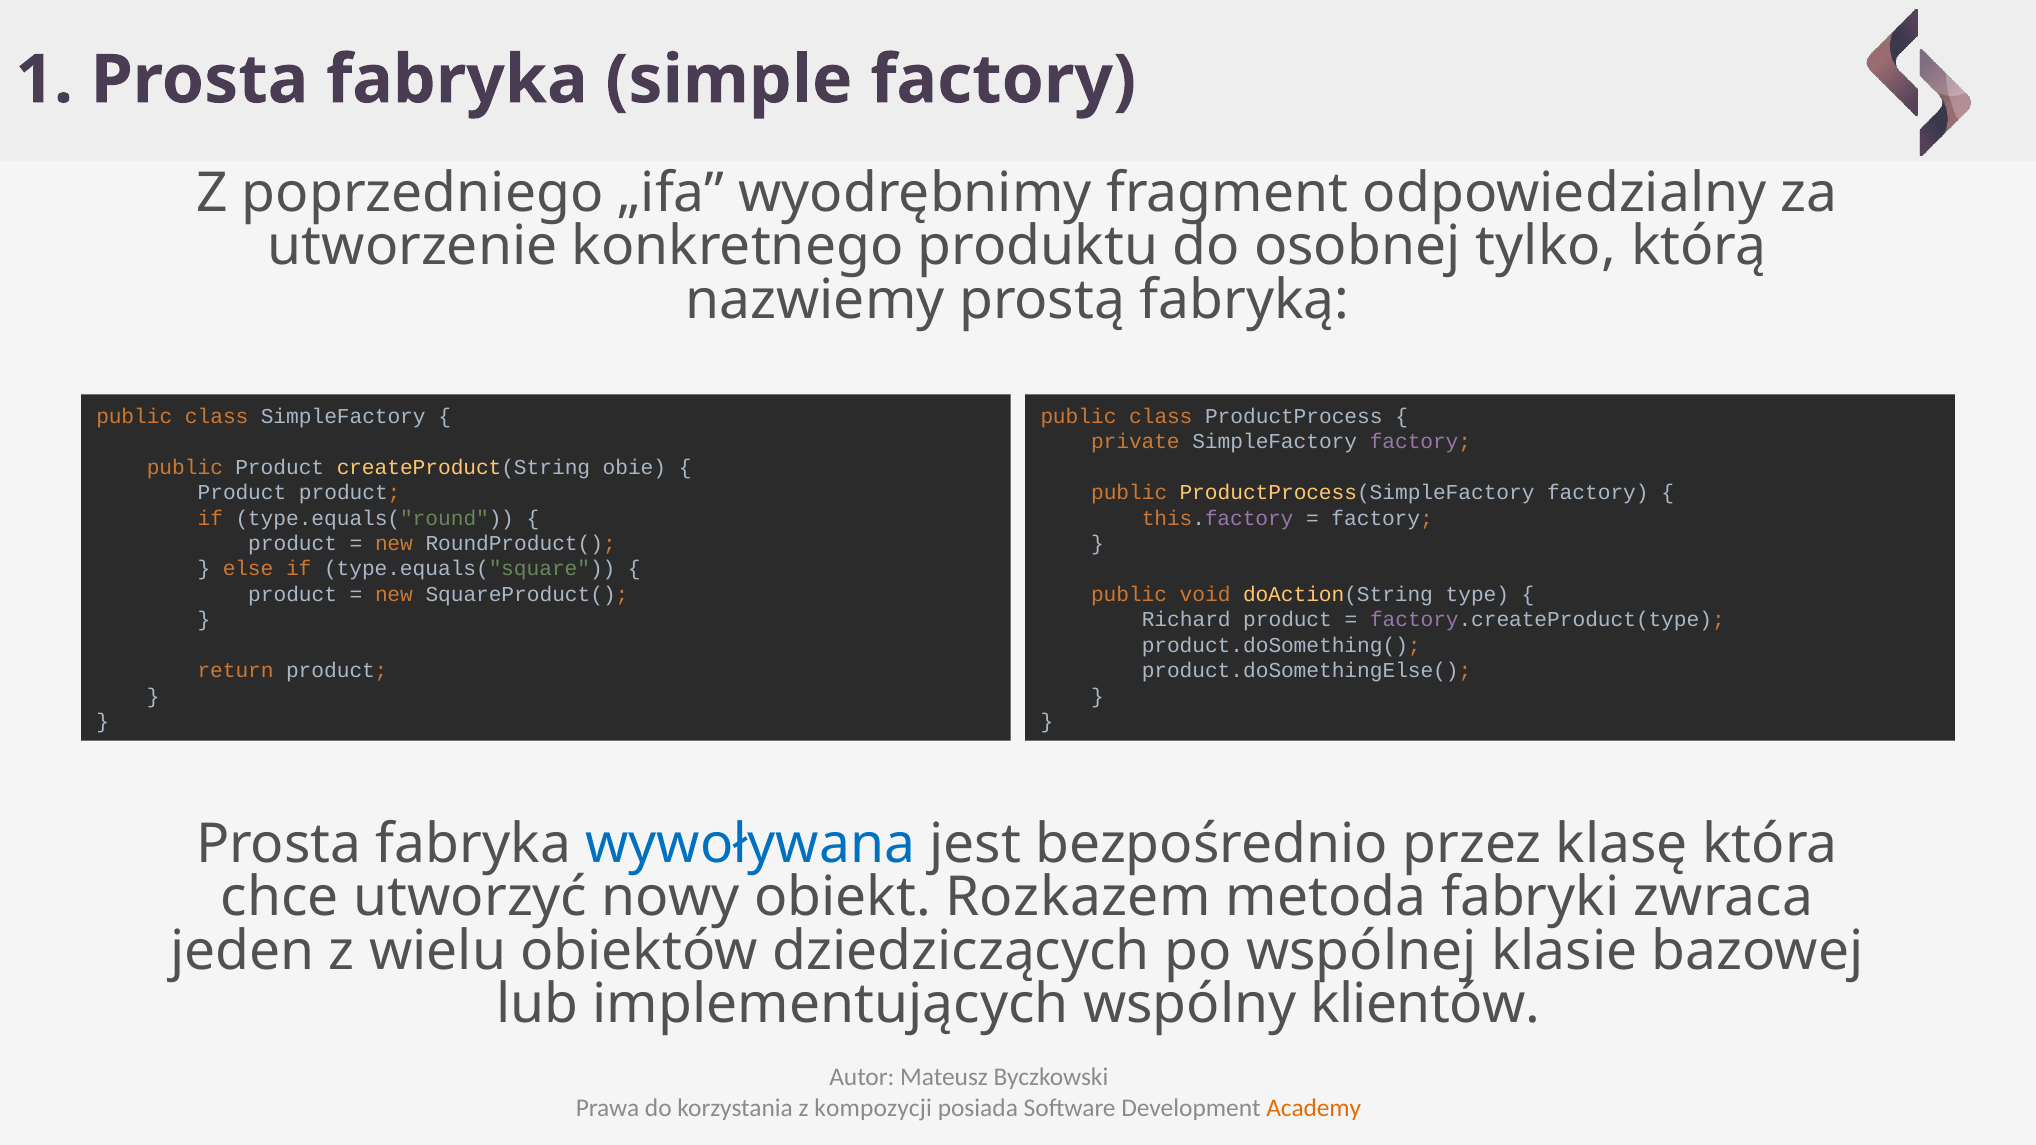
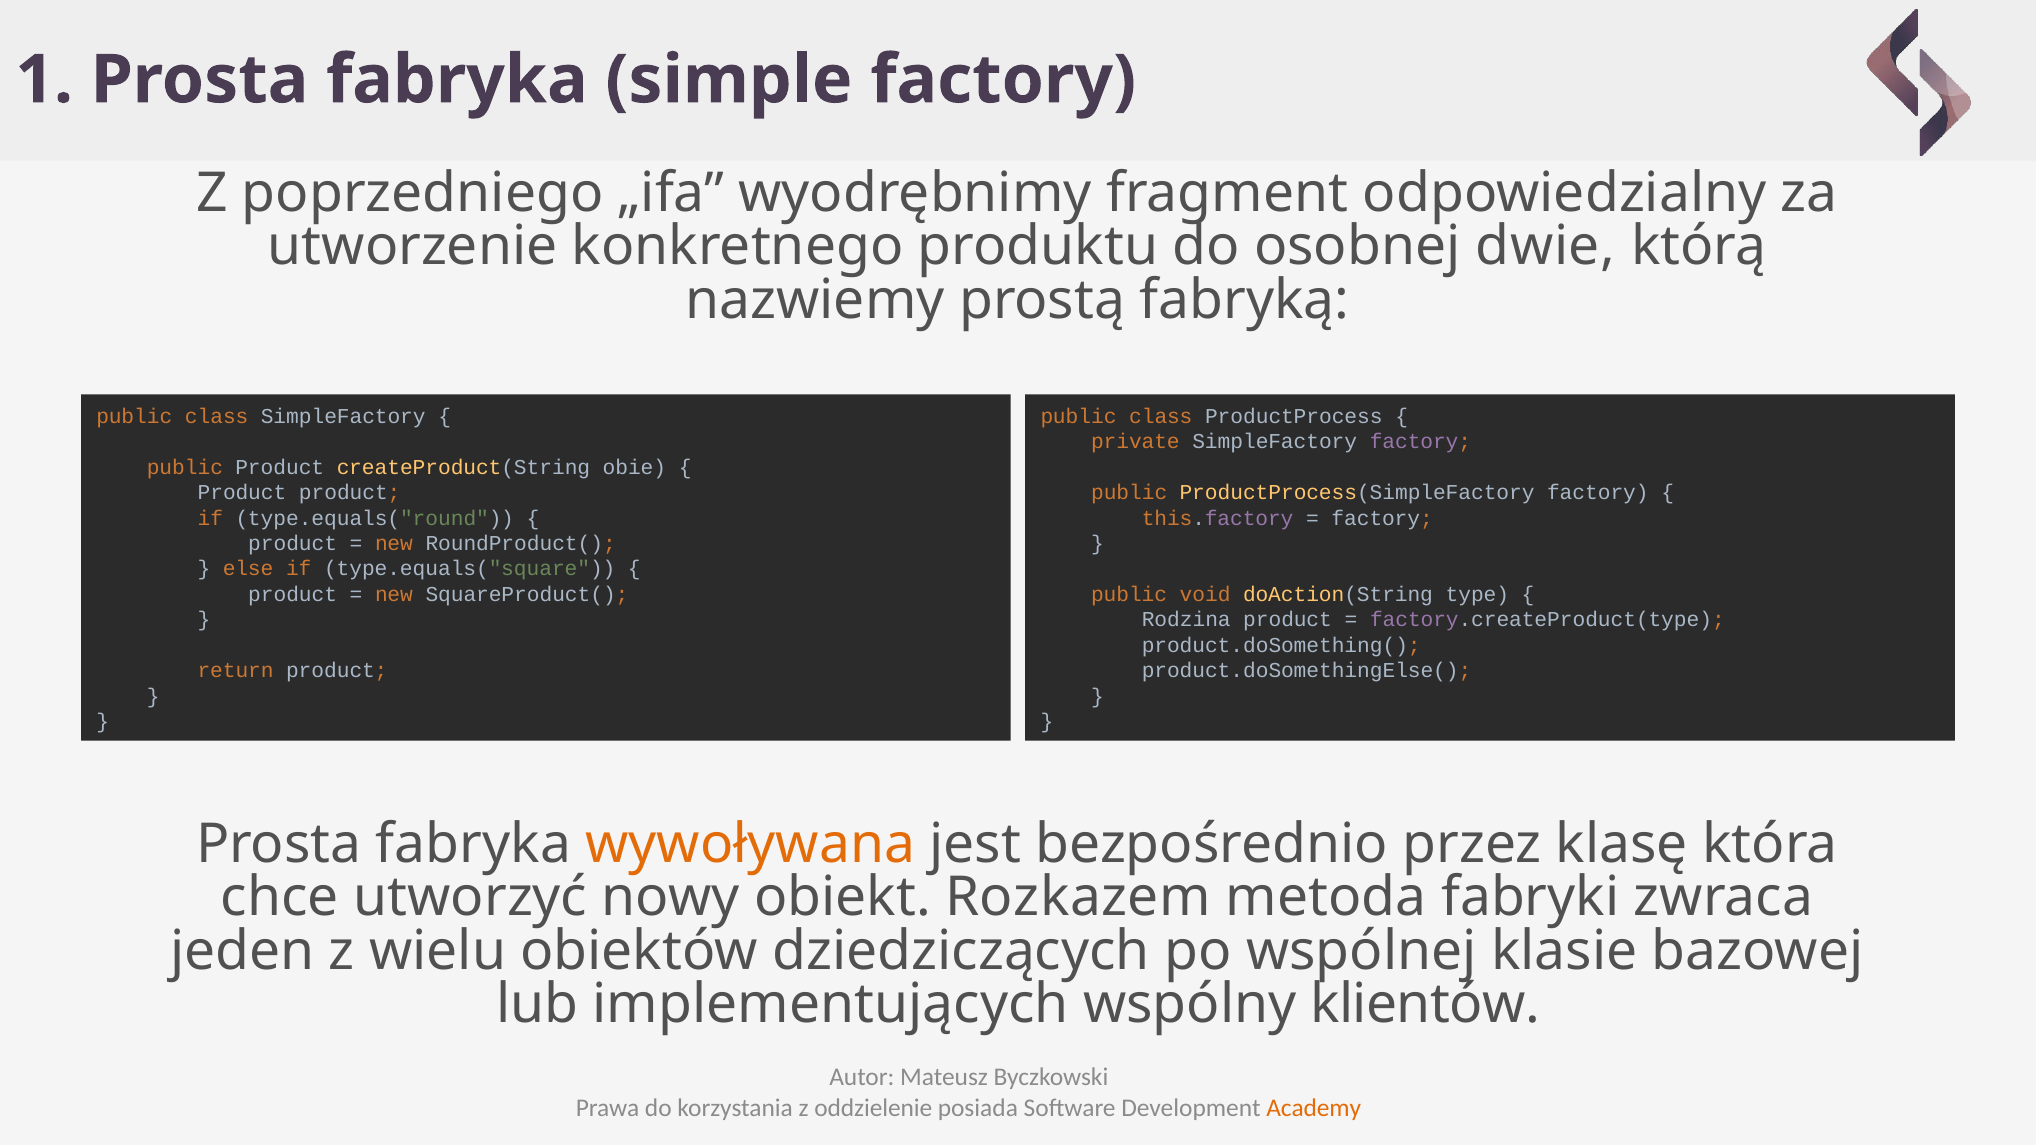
tylko: tylko -> dwie
Richard: Richard -> Rodzina
wywoływana colour: blue -> orange
kompozycji: kompozycji -> oddzielenie
